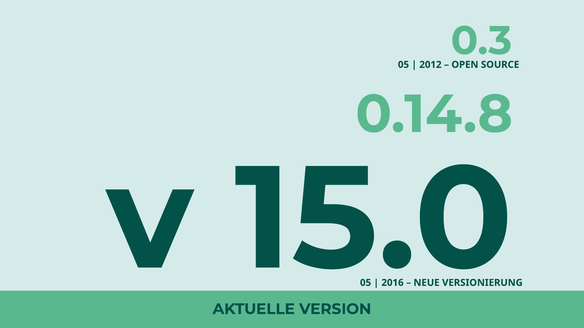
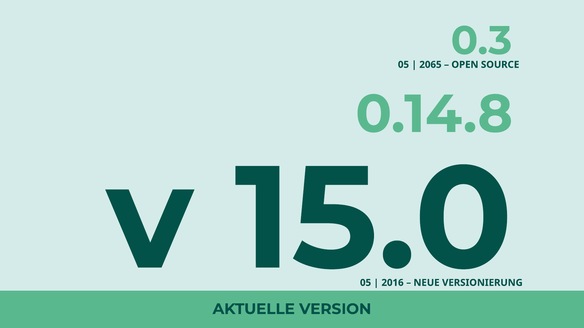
2012: 2012 -> 2065
